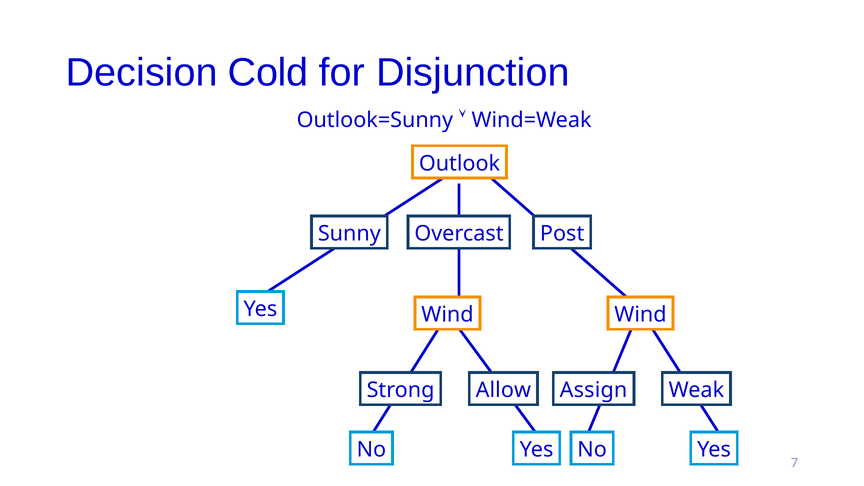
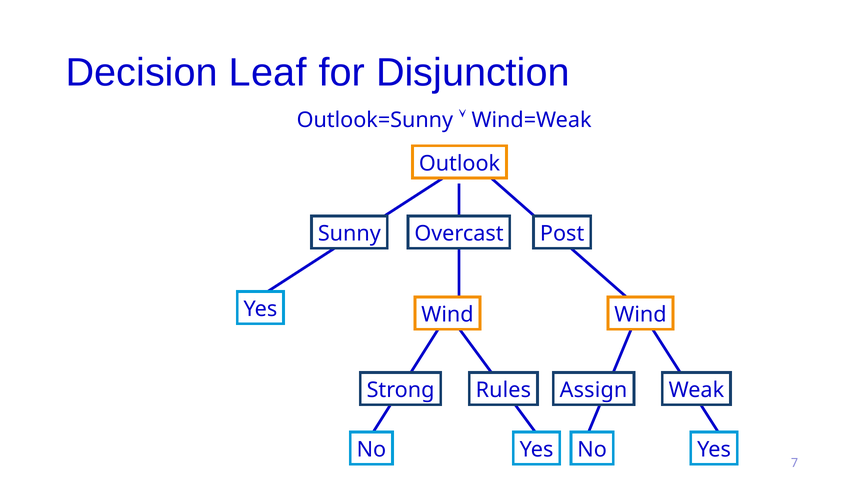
Cold: Cold -> Leaf
Allow: Allow -> Rules
